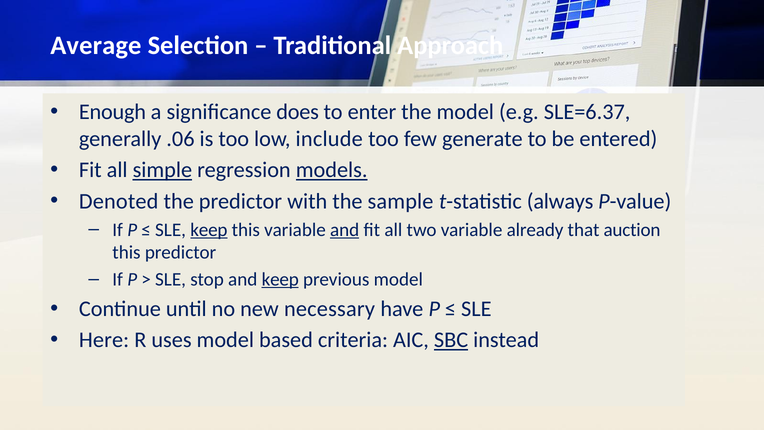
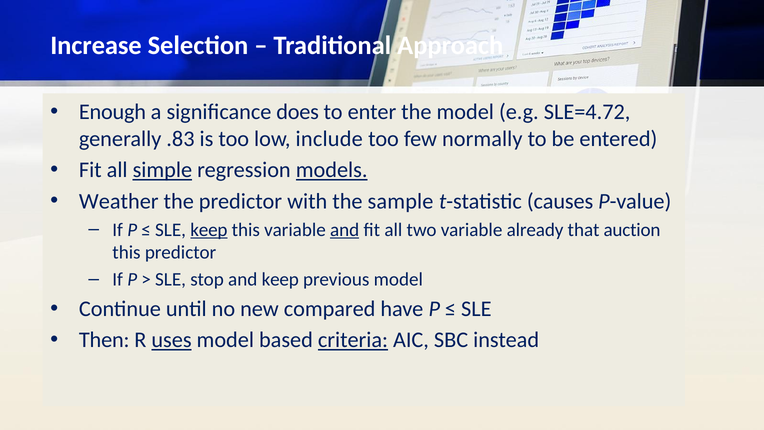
Average: Average -> Increase
SLE=6.37: SLE=6.37 -> SLE=4.72
.06: .06 -> .83
generate: generate -> normally
Denoted: Denoted -> Weather
always: always -> causes
keep at (280, 279) underline: present -> none
necessary: necessary -> compared
Here: Here -> Then
uses underline: none -> present
criteria underline: none -> present
SBC underline: present -> none
